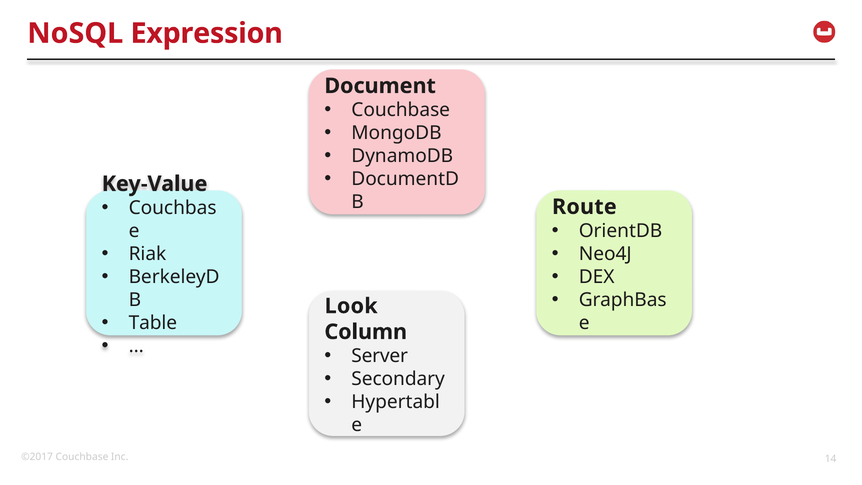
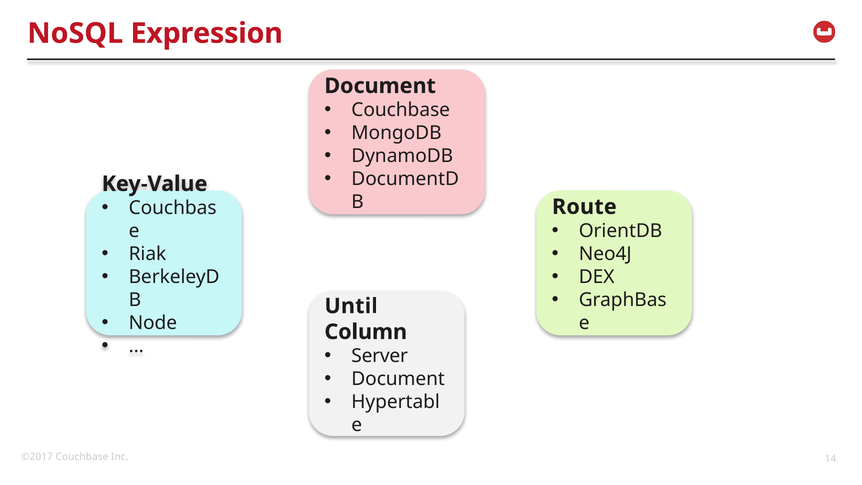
Look: Look -> Until
Table: Table -> Node
Secondary at (398, 379): Secondary -> Document
